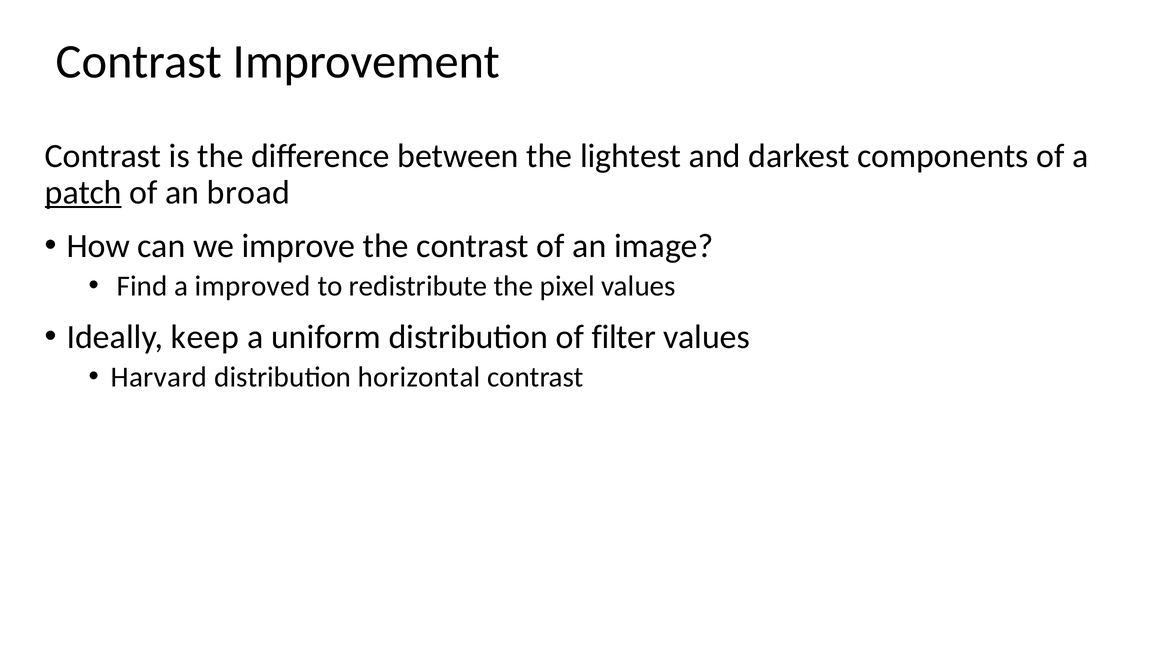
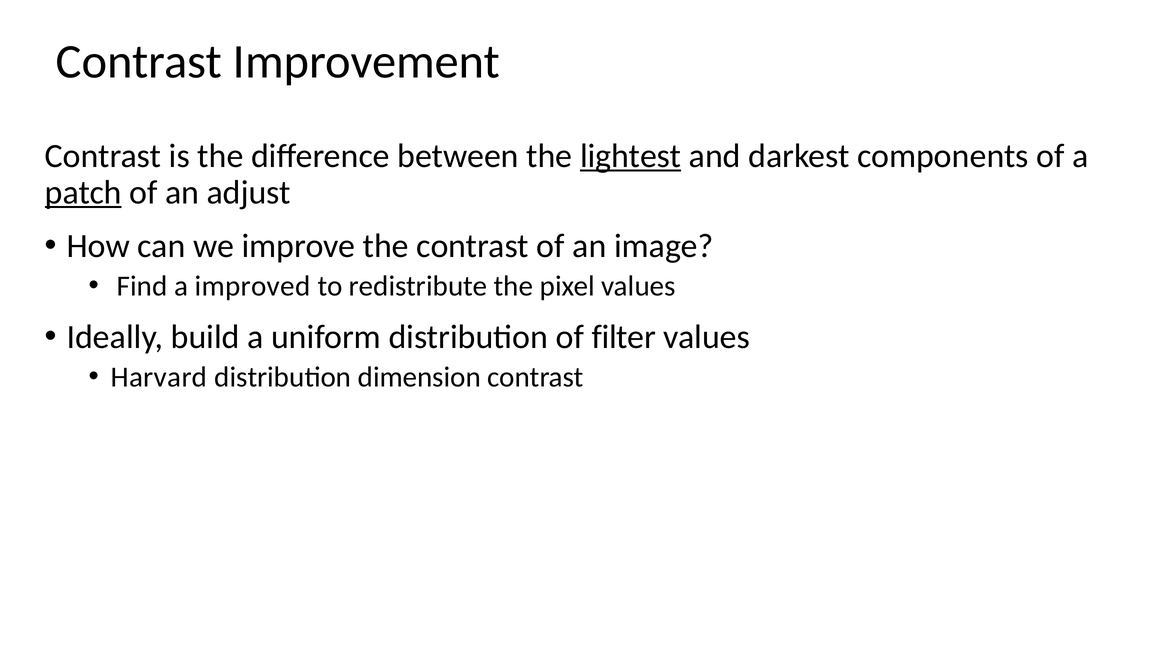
lightest underline: none -> present
broad: broad -> adjust
keep: keep -> build
horizontal: horizontal -> dimension
